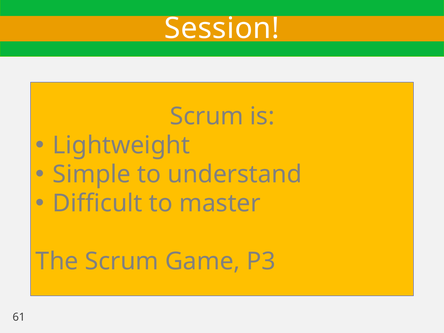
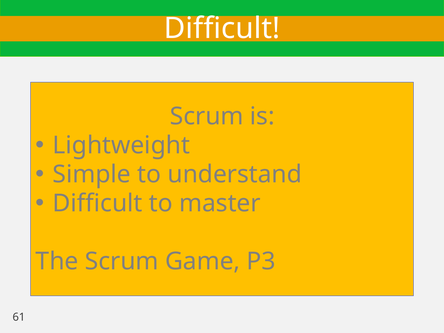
Session at (222, 28): Session -> Difficult
